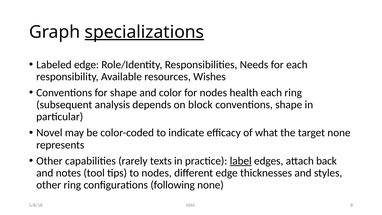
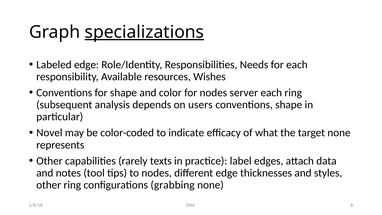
health: health -> server
block: block -> users
label underline: present -> none
back: back -> data
following: following -> grabbing
